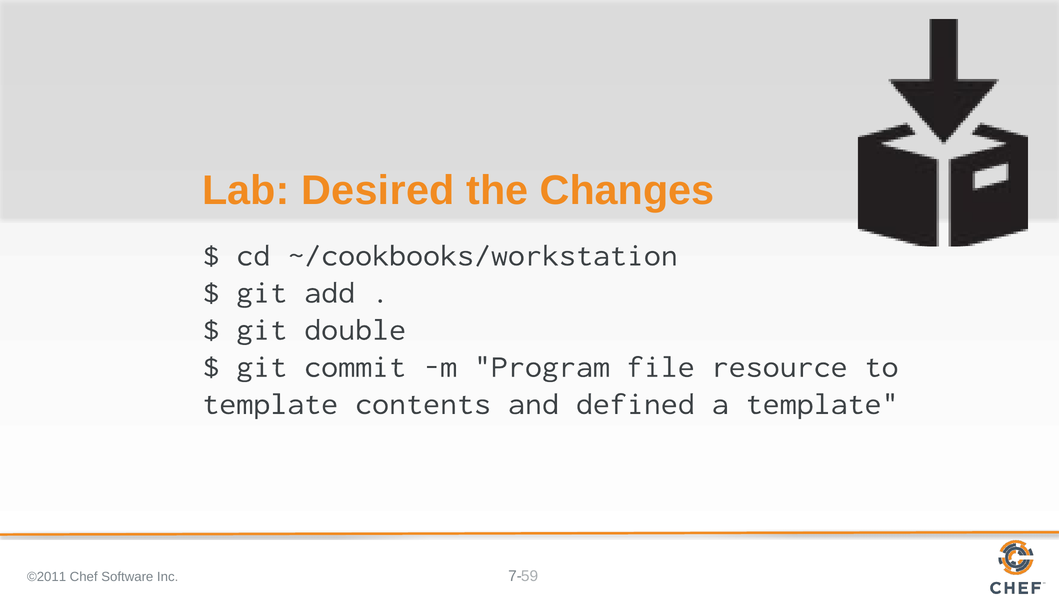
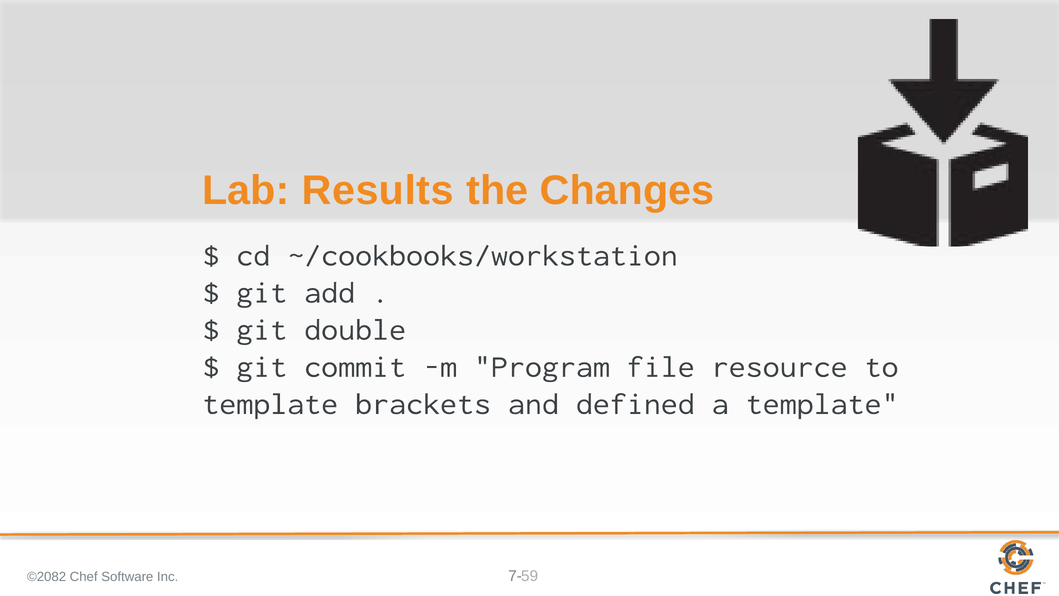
Desired: Desired -> Results
contents: contents -> brackets
©2011: ©2011 -> ©2082
